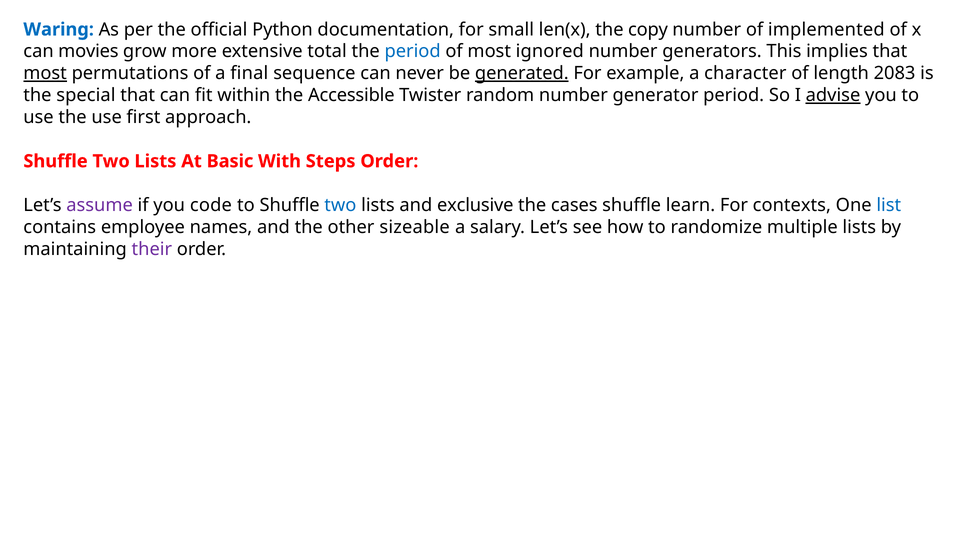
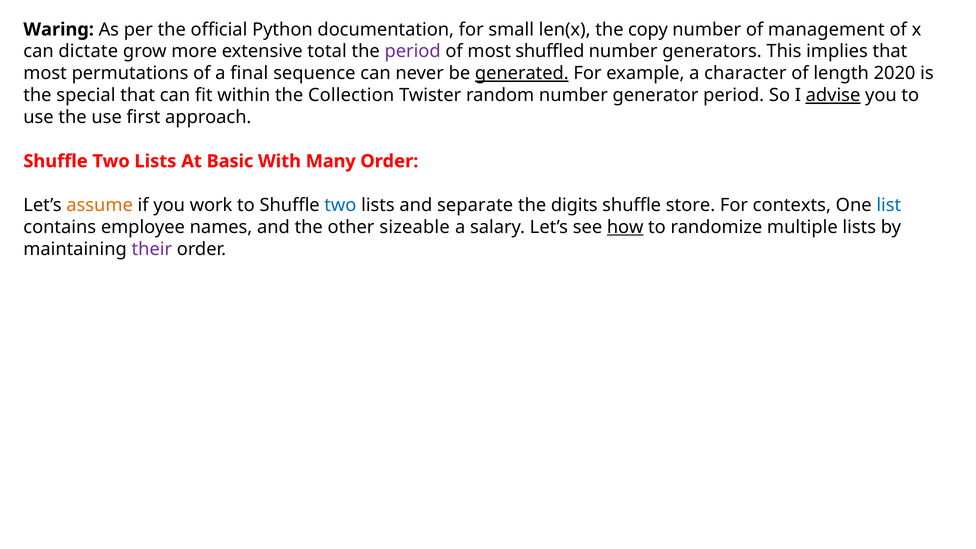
Waring colour: blue -> black
implemented: implemented -> management
movies: movies -> dictate
period at (413, 51) colour: blue -> purple
ignored: ignored -> shuffled
most at (45, 73) underline: present -> none
2083: 2083 -> 2020
Accessible: Accessible -> Collection
Steps: Steps -> Many
assume colour: purple -> orange
code: code -> work
exclusive: exclusive -> separate
cases: cases -> digits
learn: learn -> store
how underline: none -> present
